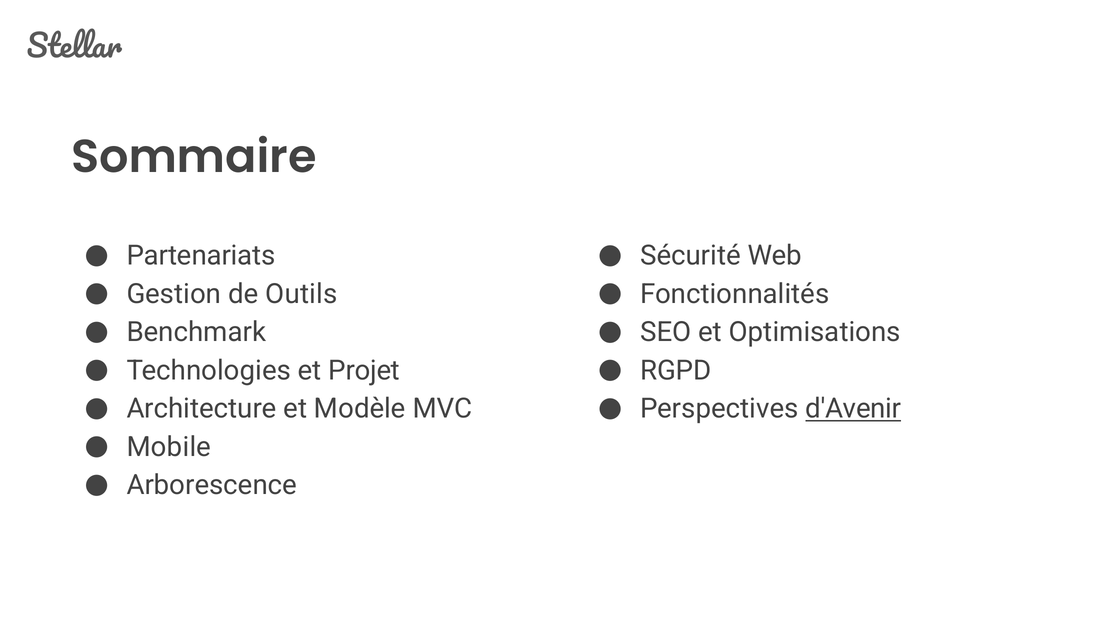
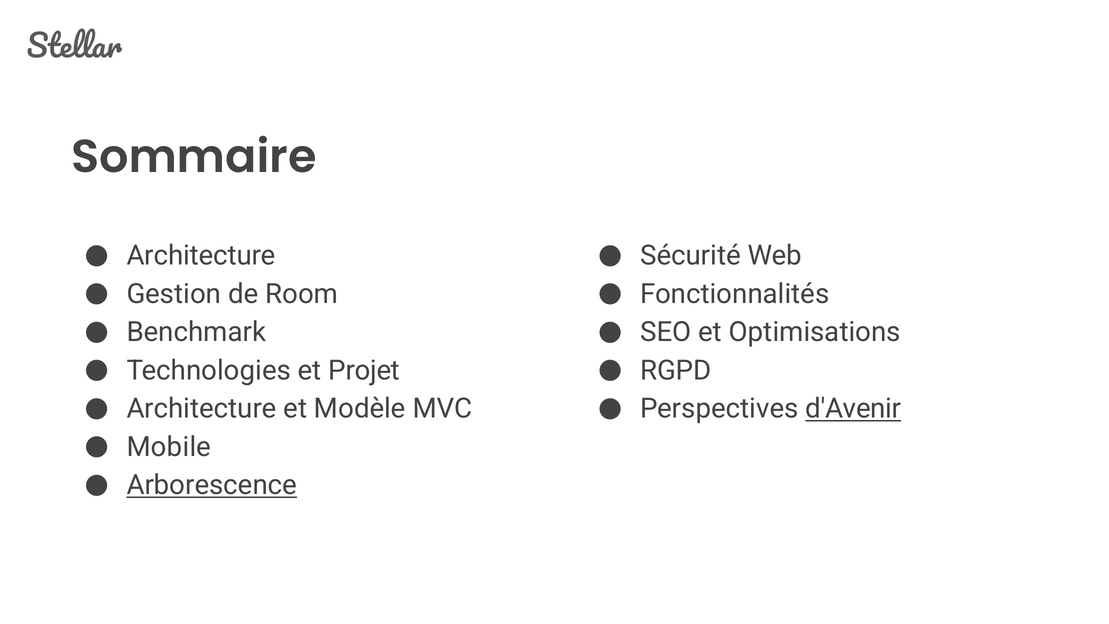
Partenariats at (201, 256): Partenariats -> Architecture
Outils: Outils -> Room
Arborescence underline: none -> present
